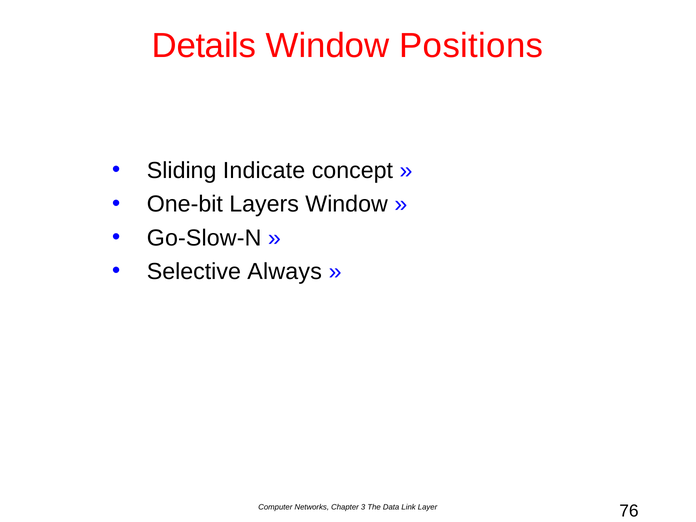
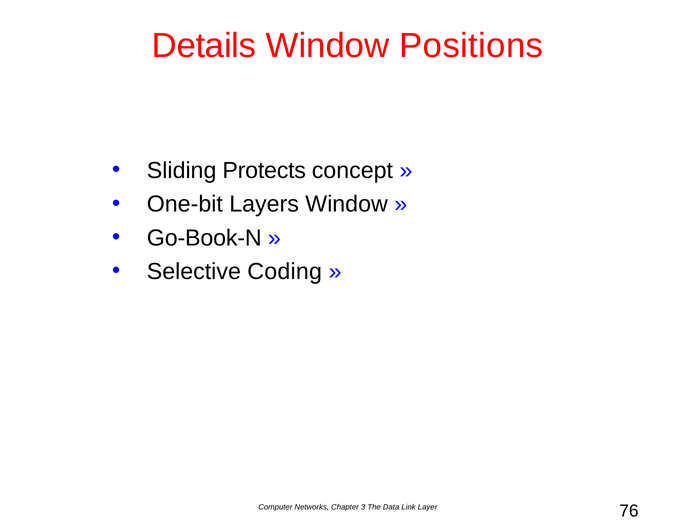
Indicate: Indicate -> Protects
Go-Slow-N: Go-Slow-N -> Go-Book-N
Always: Always -> Coding
